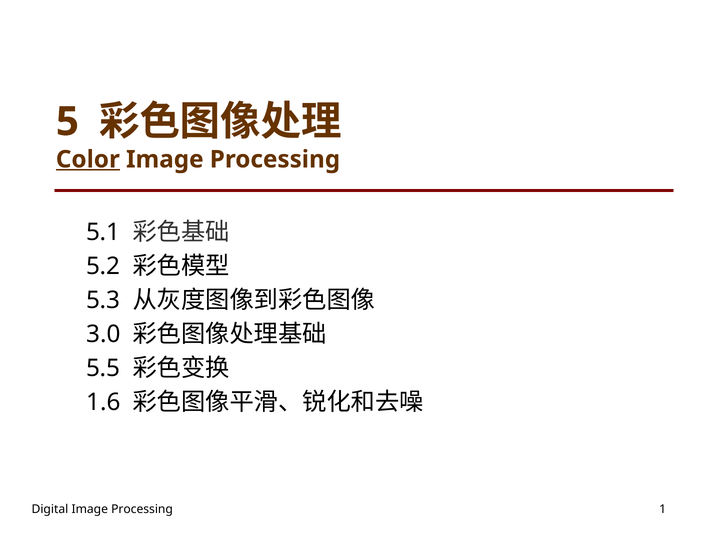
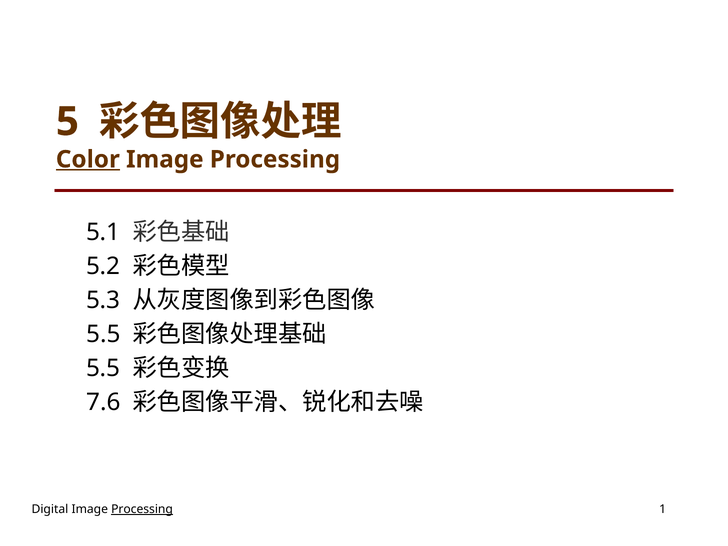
3.0 at (103, 334): 3.0 -> 5.5
1.6: 1.6 -> 7.6
Processing at (142, 509) underline: none -> present
